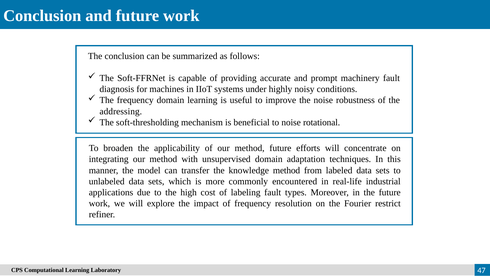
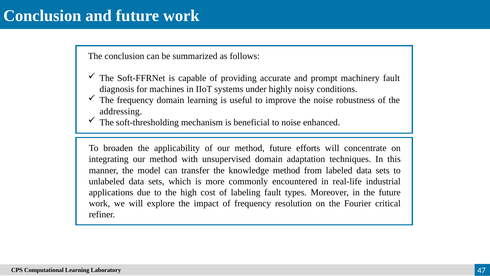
rotational: rotational -> enhanced
restrict: restrict -> critical
